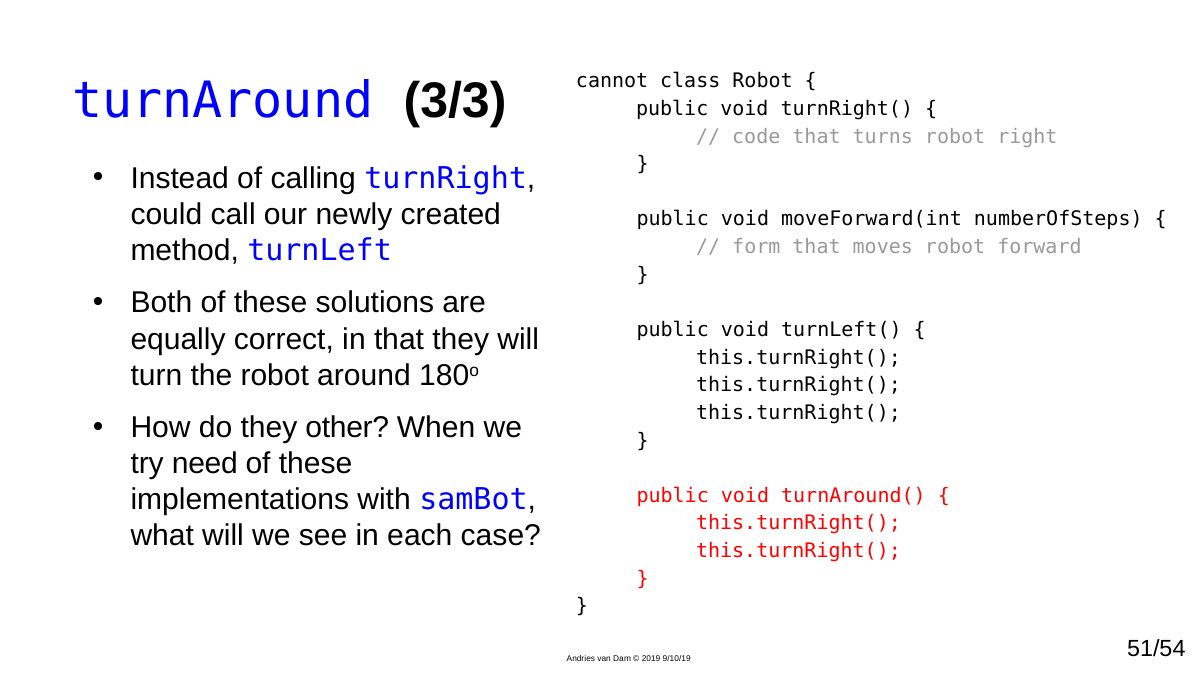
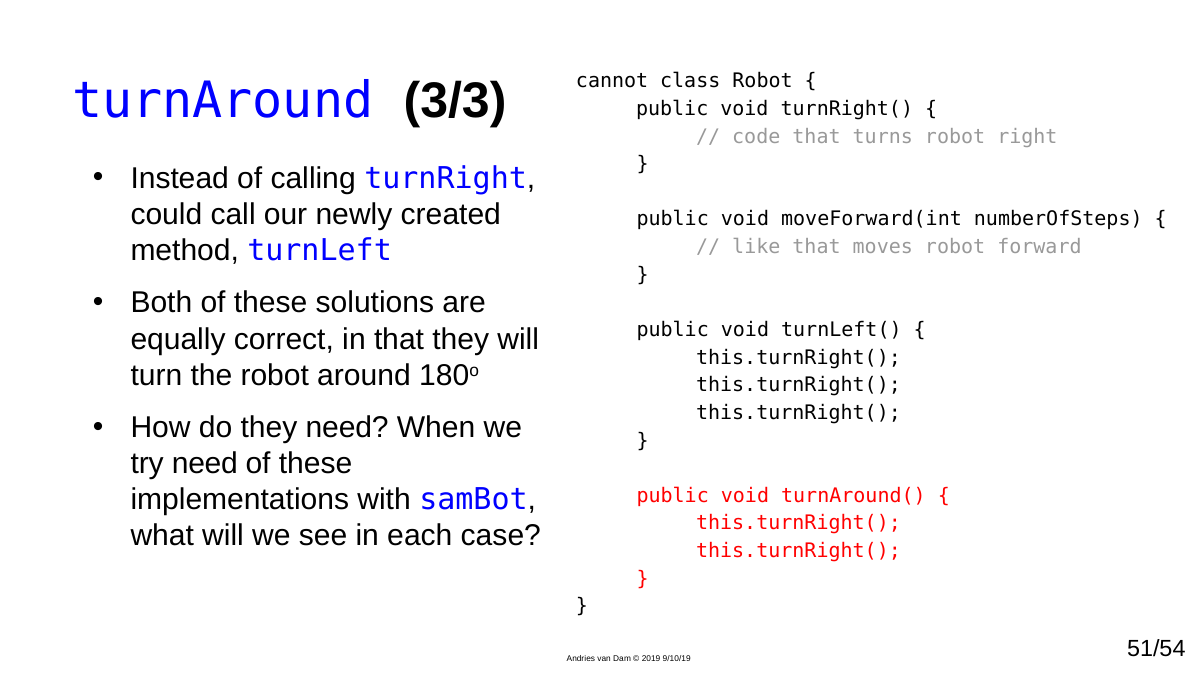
form: form -> like
they other: other -> need
